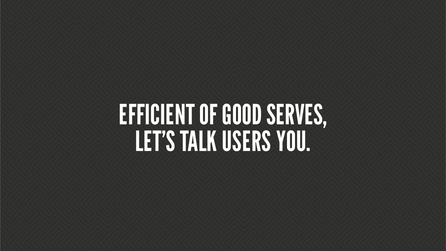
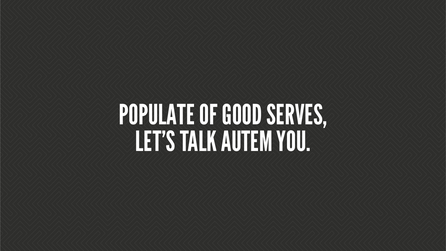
EFFICIENT: EFFICIENT -> POPULATE
USERS: USERS -> AUTEM
